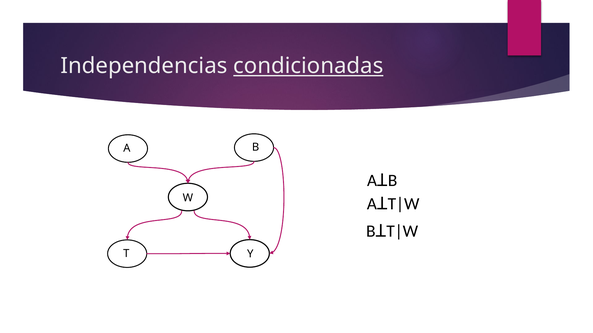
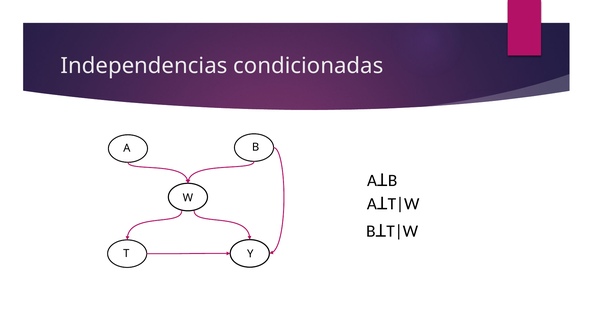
condicionadas underline: present -> none
